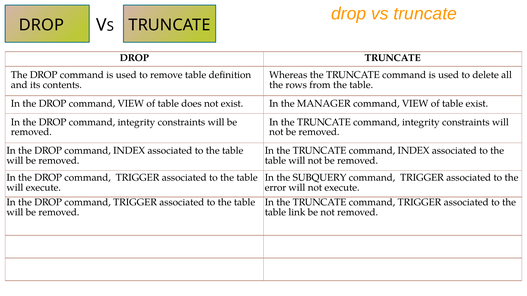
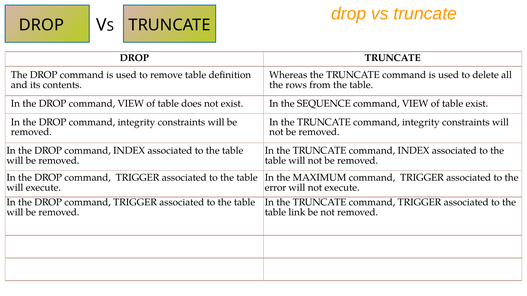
MANAGER: MANAGER -> SEQUENCE
SUBQUERY: SUBQUERY -> MAXIMUM
